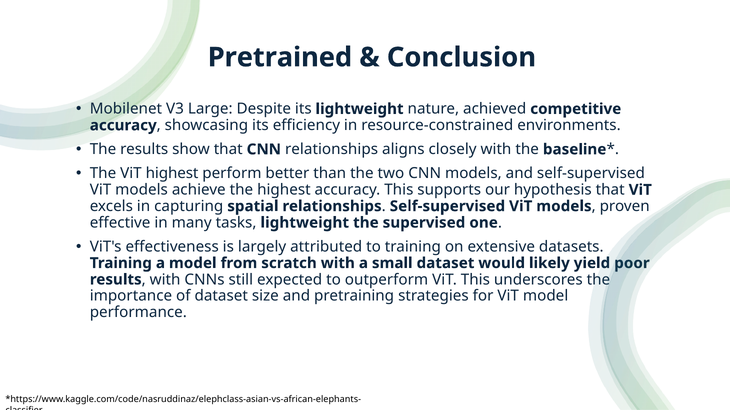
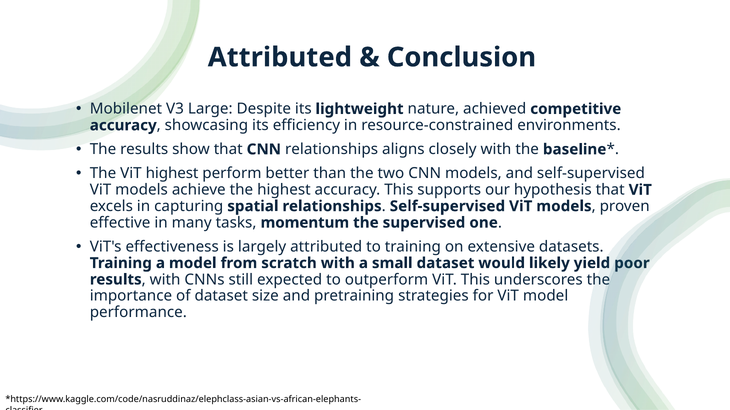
Pretrained at (280, 57): Pretrained -> Attributed
tasks lightweight: lightweight -> momentum
